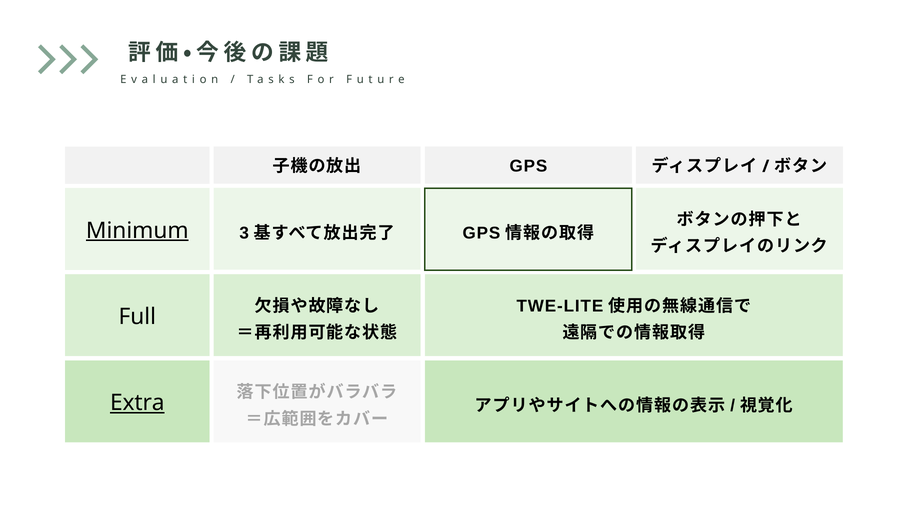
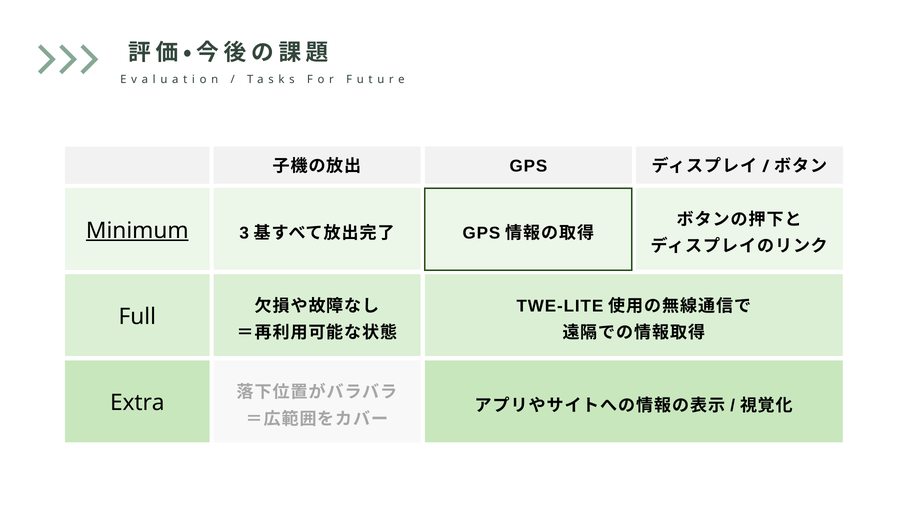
Extra underline: present -> none
